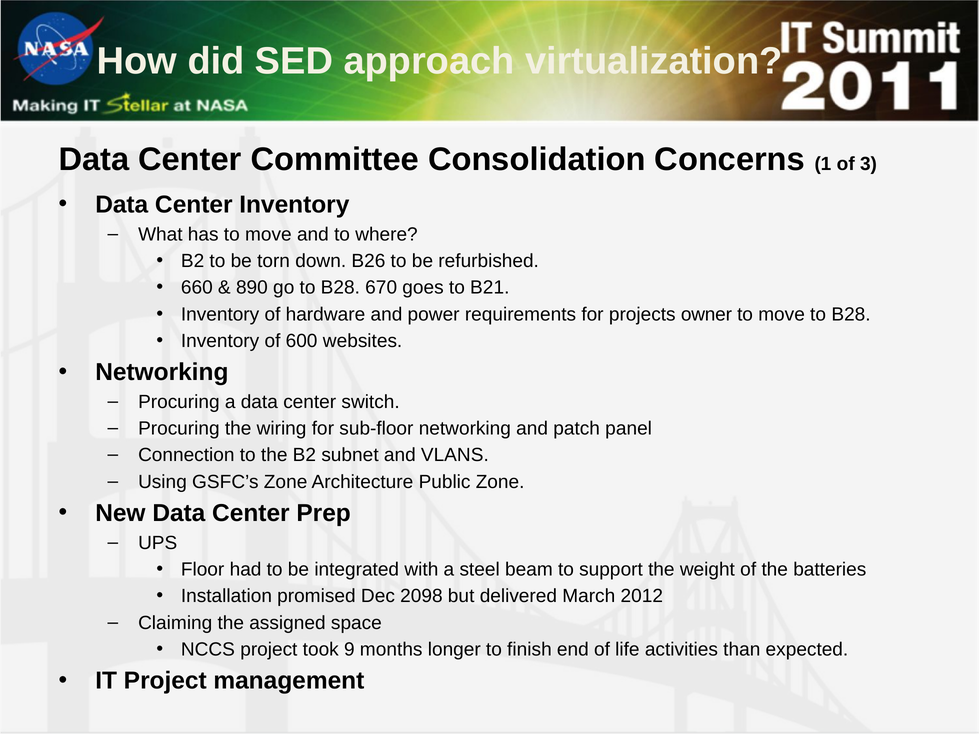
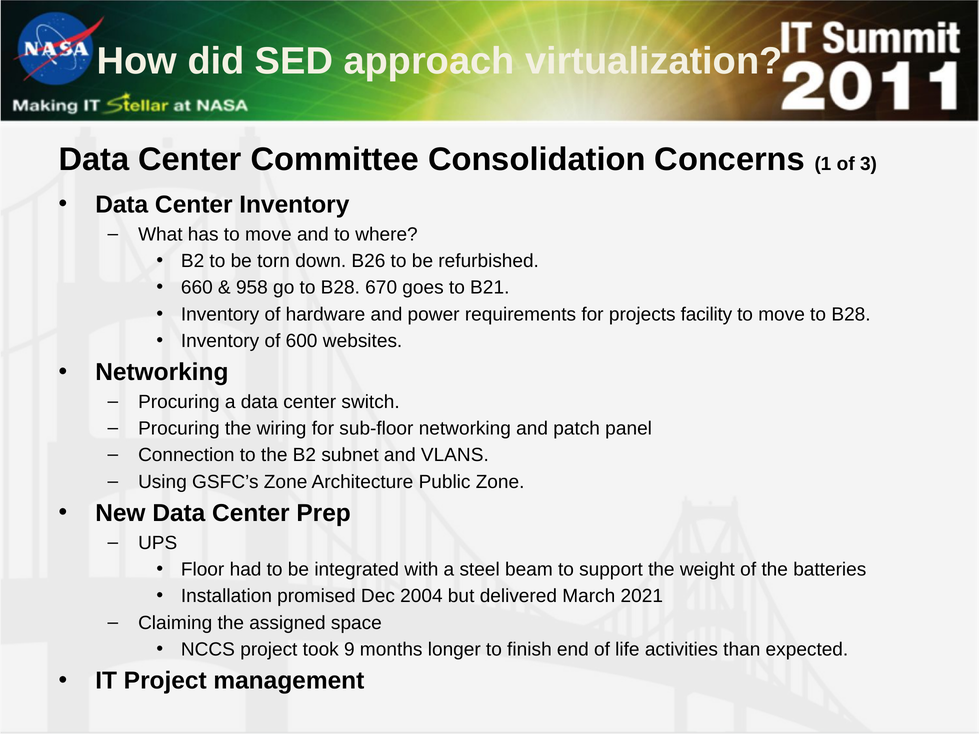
890: 890 -> 958
owner: owner -> facility
2098: 2098 -> 2004
2012: 2012 -> 2021
